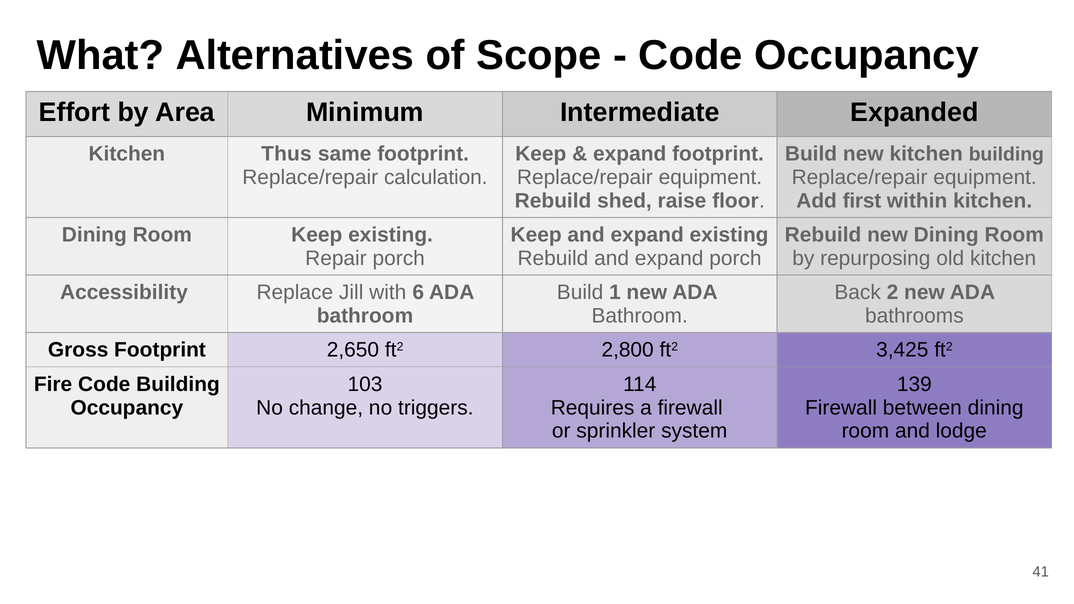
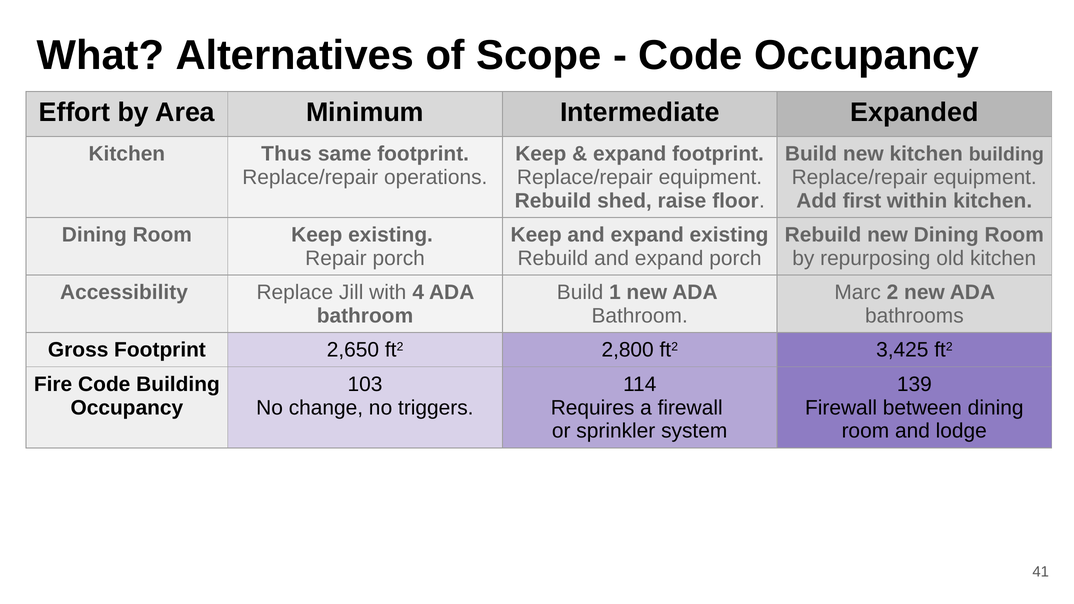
calculation: calculation -> operations
6: 6 -> 4
Back: Back -> Marc
